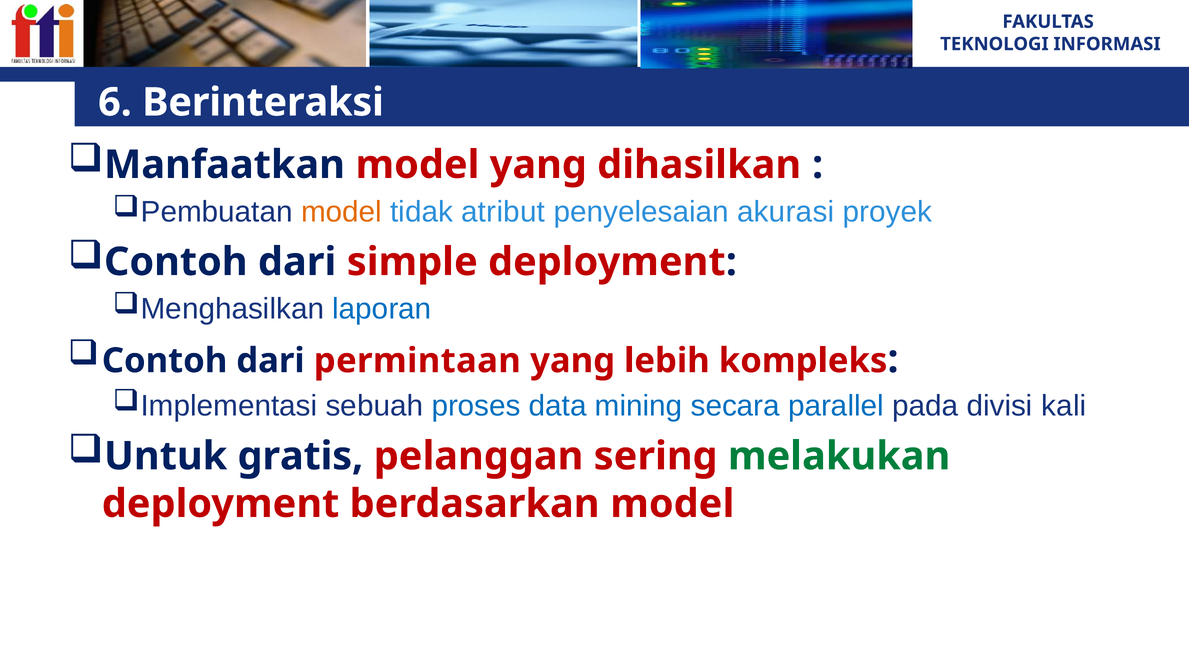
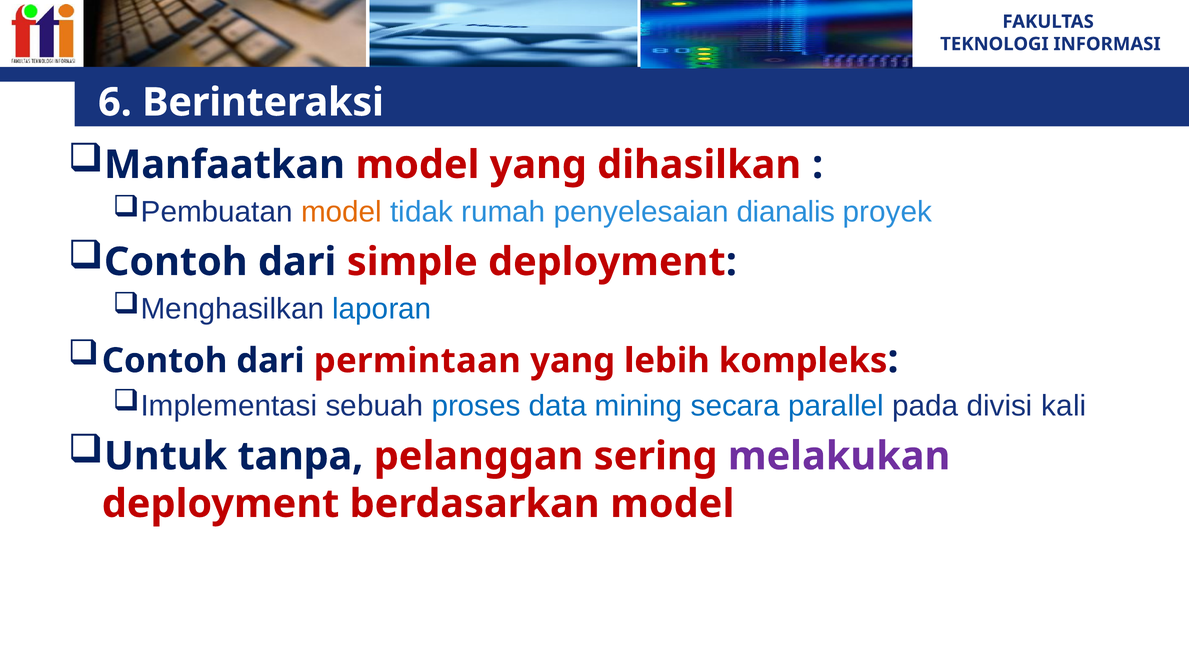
atribut: atribut -> rumah
akurasi: akurasi -> dianalis
gratis: gratis -> tanpa
melakukan colour: green -> purple
